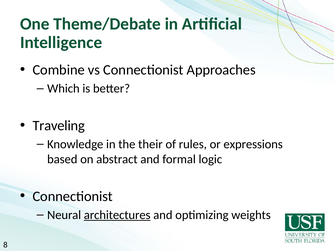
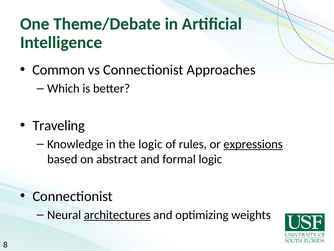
Combine: Combine -> Common
the their: their -> logic
expressions underline: none -> present
